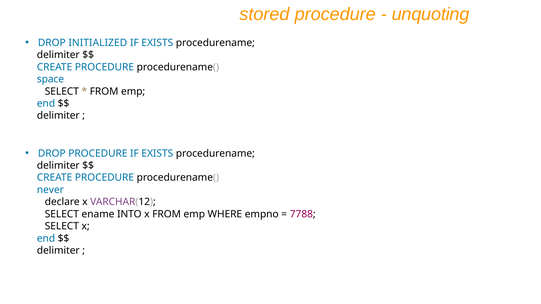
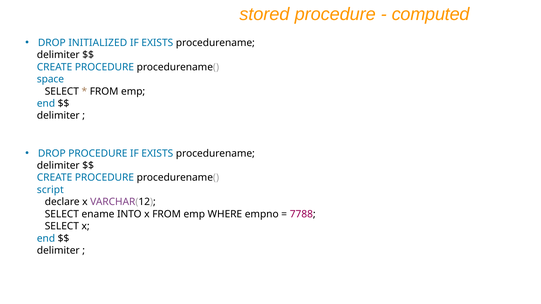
unquoting: unquoting -> computed
never: never -> script
